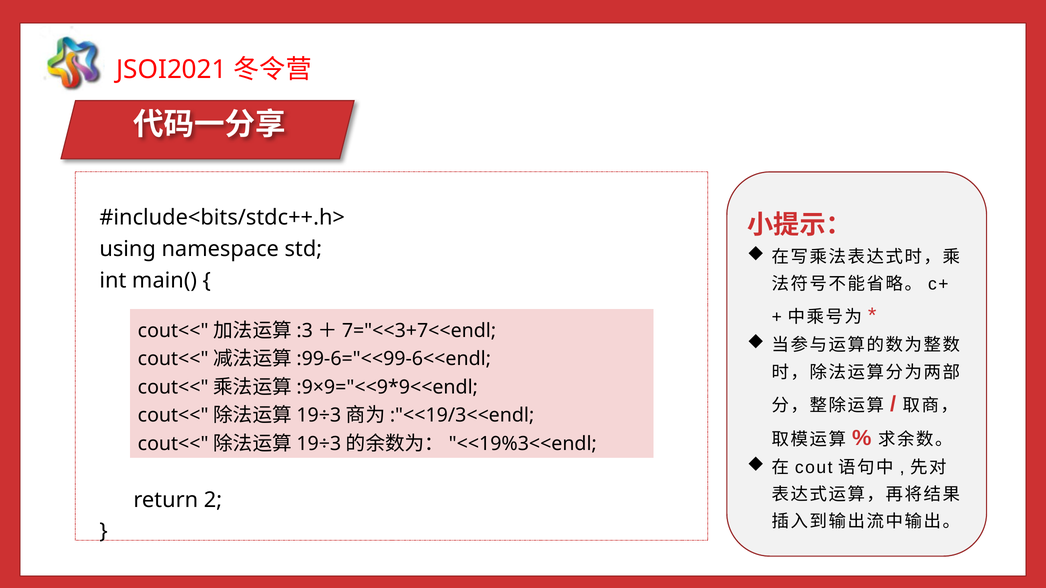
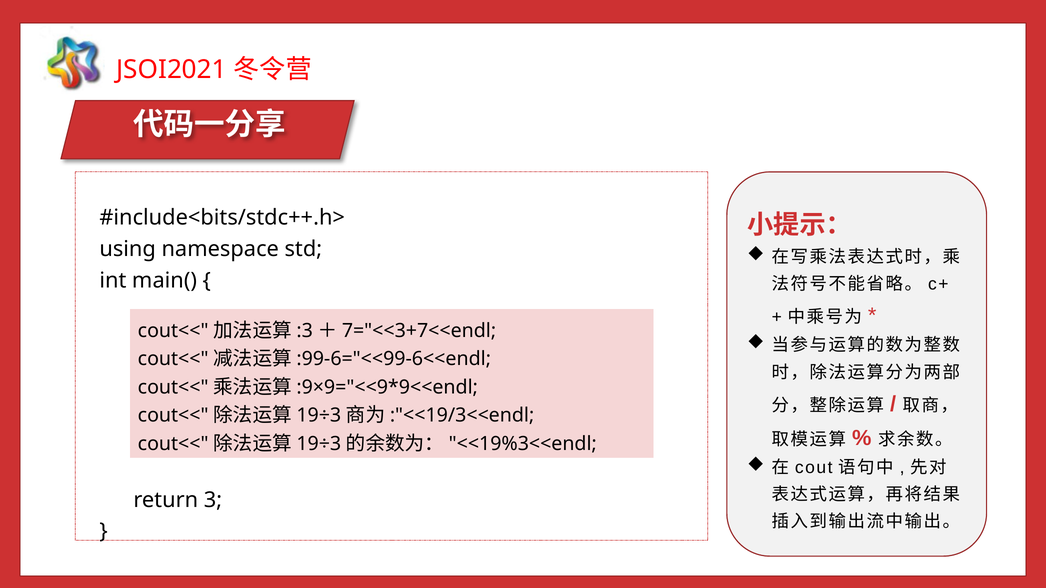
2: 2 -> 3
